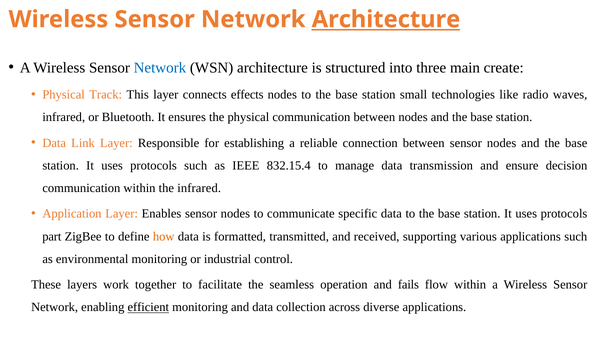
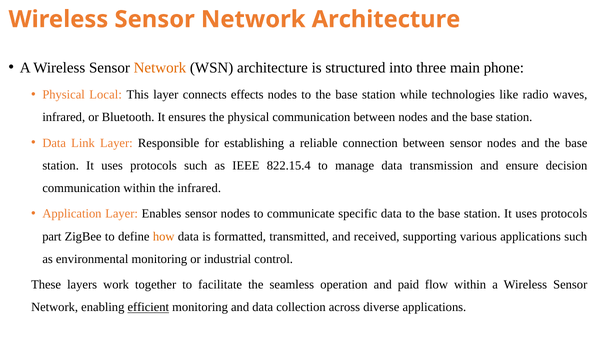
Architecture at (386, 19) underline: present -> none
Network at (160, 68) colour: blue -> orange
create: create -> phone
Track: Track -> Local
small: small -> while
832.15.4: 832.15.4 -> 822.15.4
fails: fails -> paid
